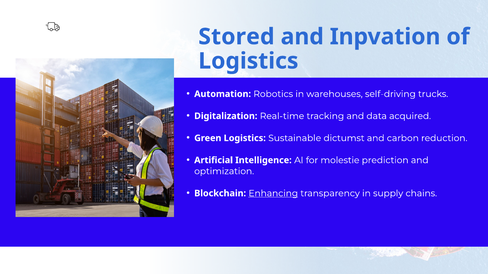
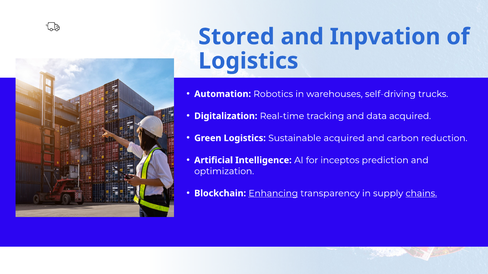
Sustainable dictumst: dictumst -> acquired
molestie: molestie -> inceptos
chains underline: none -> present
